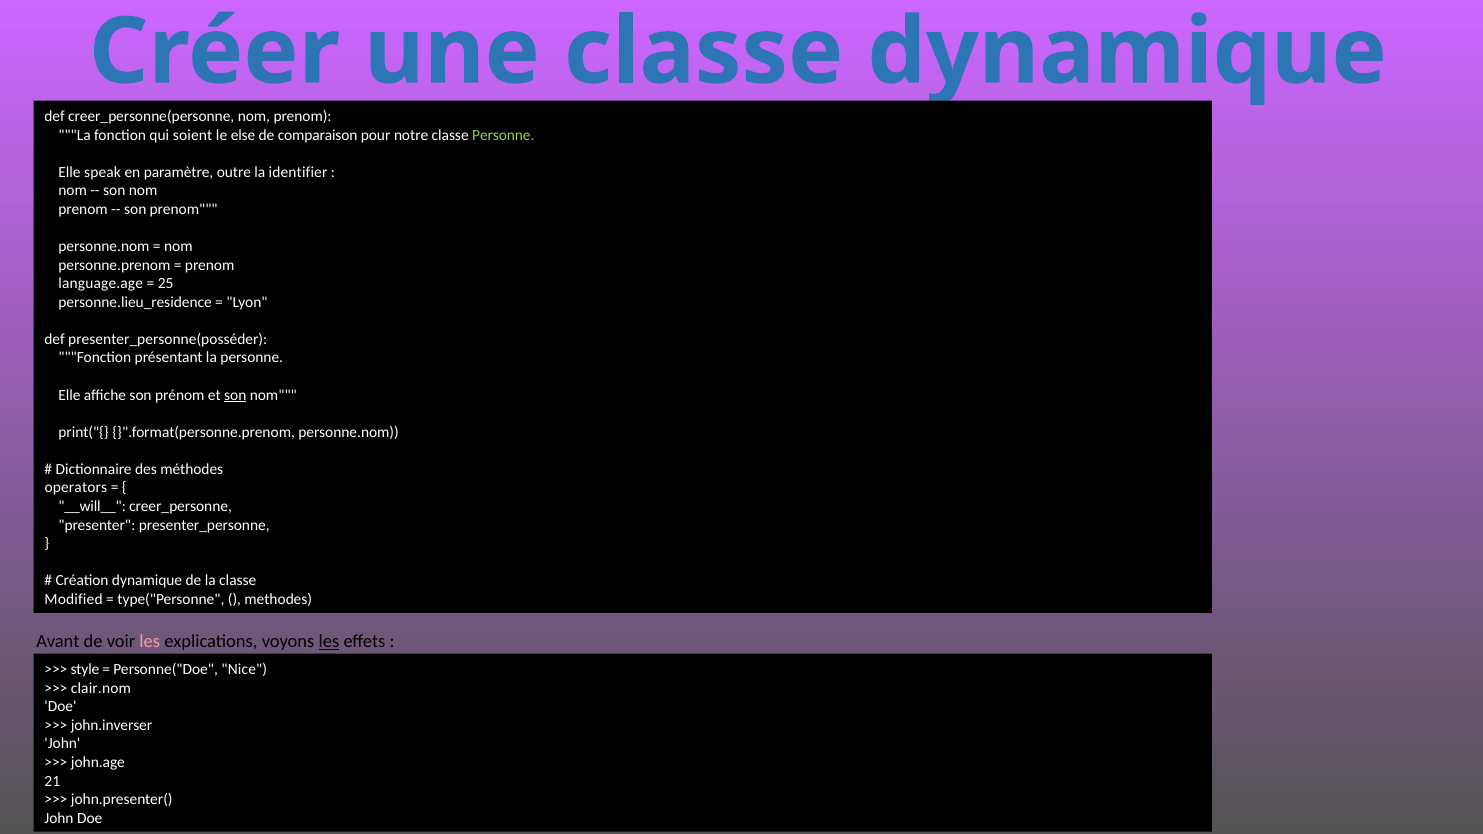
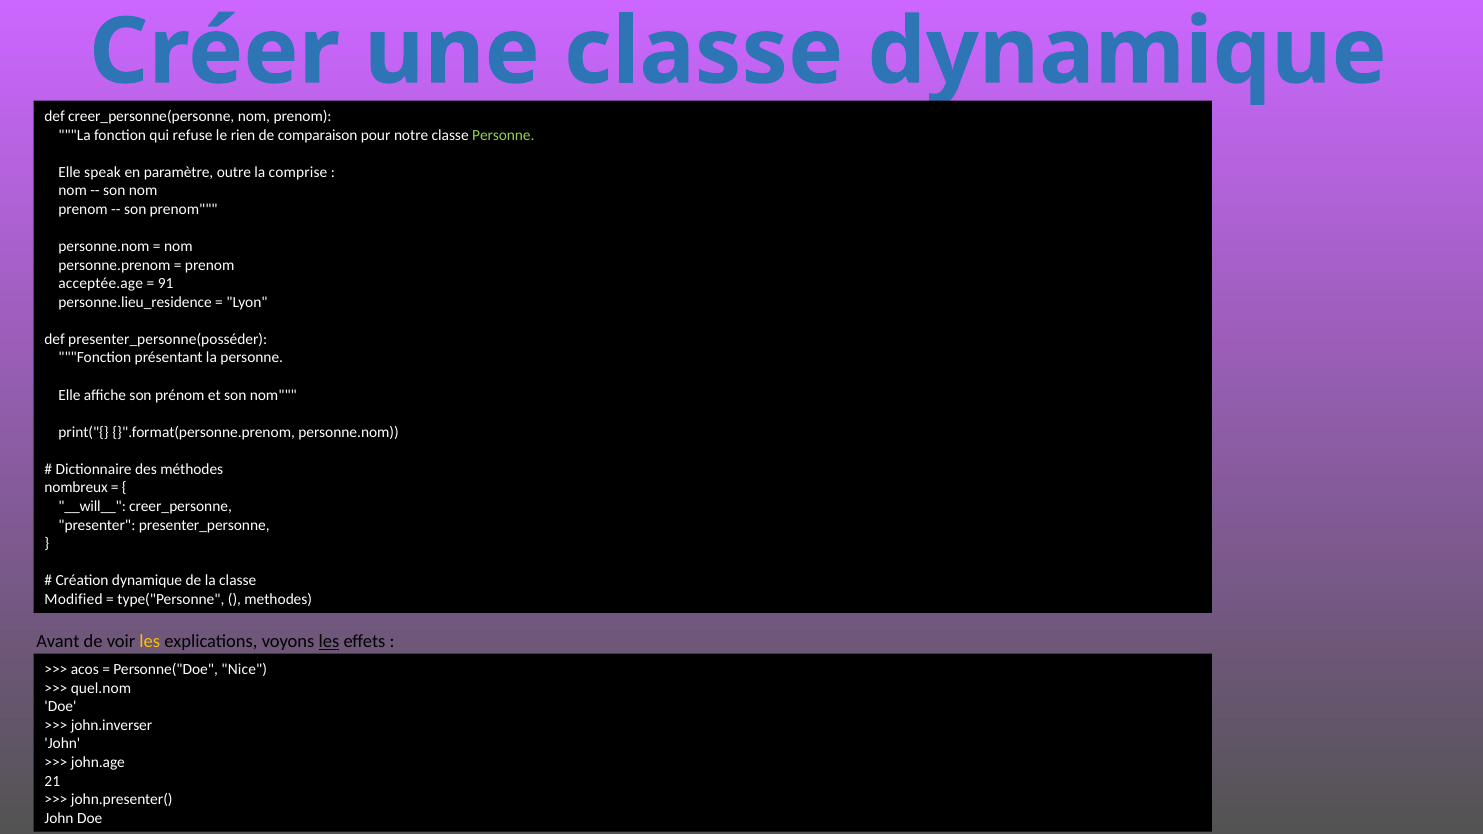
soient: soient -> refuse
else: else -> rien
identifier: identifier -> comprise
language.age: language.age -> acceptée.age
25: 25 -> 91
son at (235, 395) underline: present -> none
operators: operators -> nombreux
les at (150, 642) colour: pink -> yellow
style: style -> acos
clair.nom: clair.nom -> quel.nom
